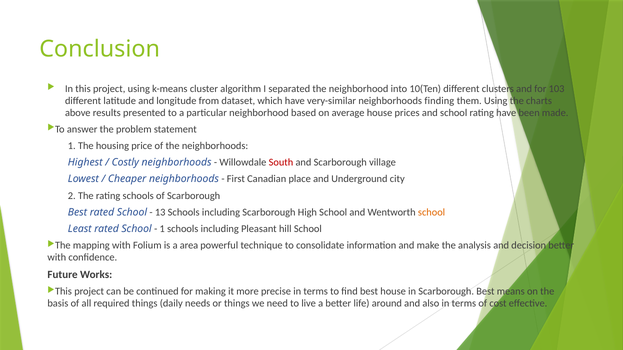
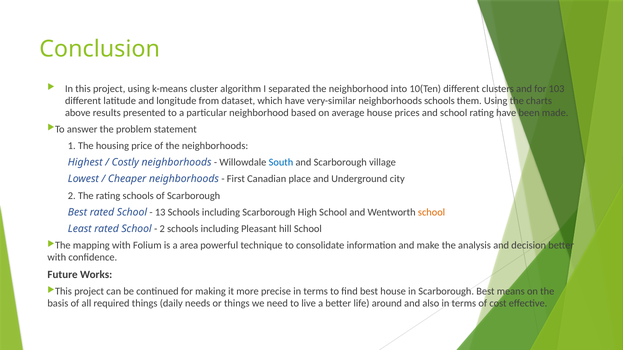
neighborhoods finding: finding -> schools
South colour: red -> blue
1 at (162, 229): 1 -> 2
